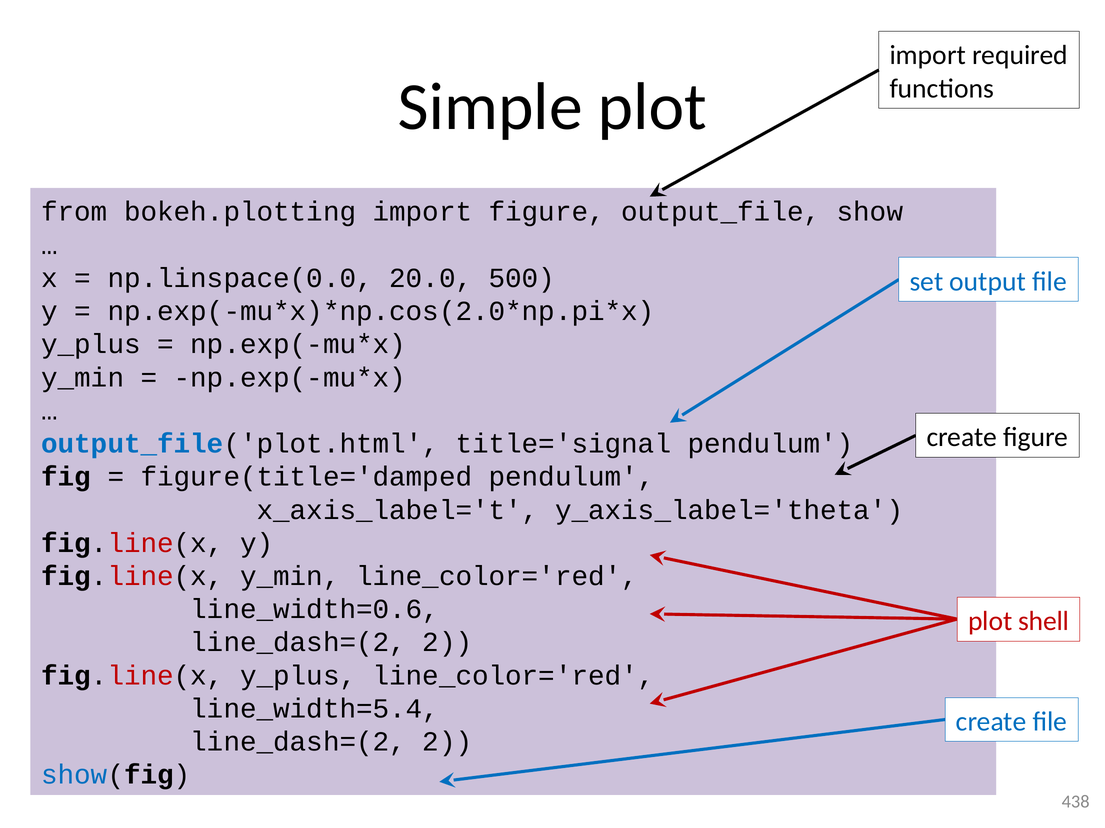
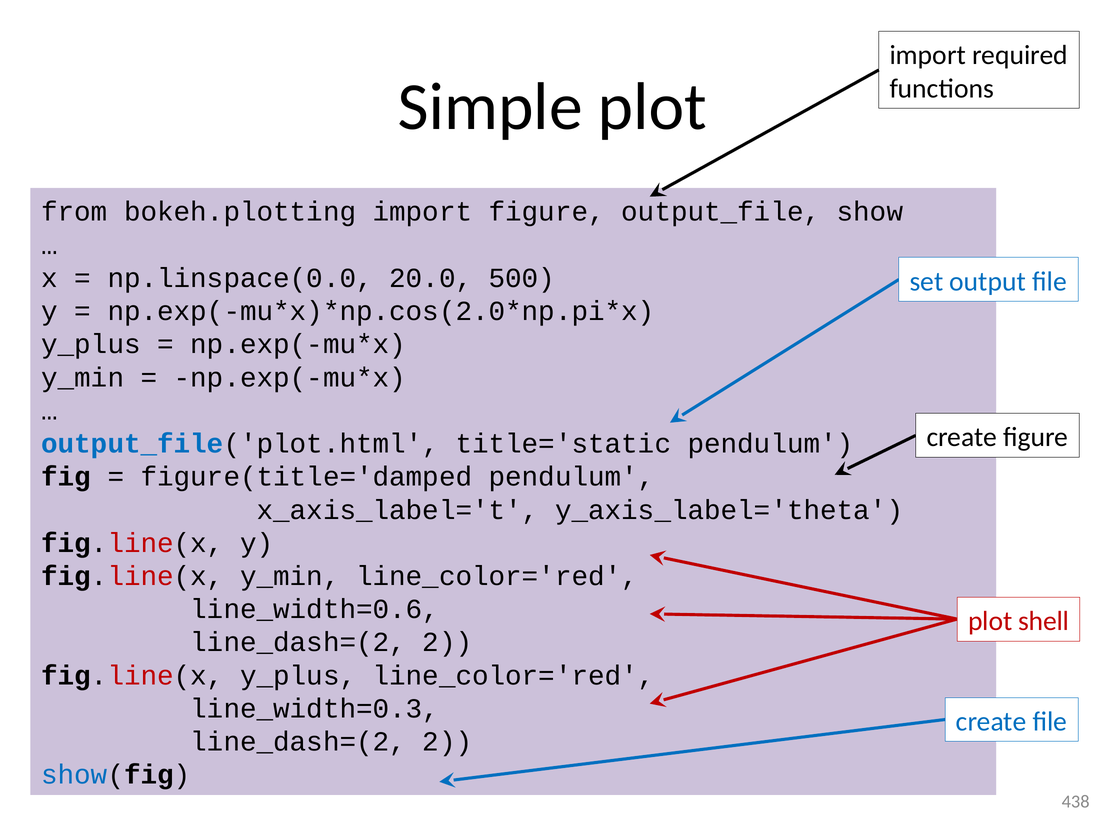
title='signal: title='signal -> title='static
line_width=5.4: line_width=5.4 -> line_width=0.3
